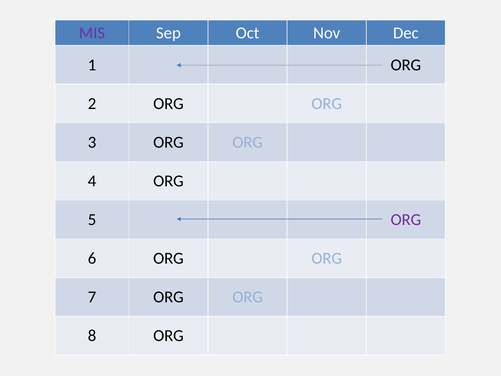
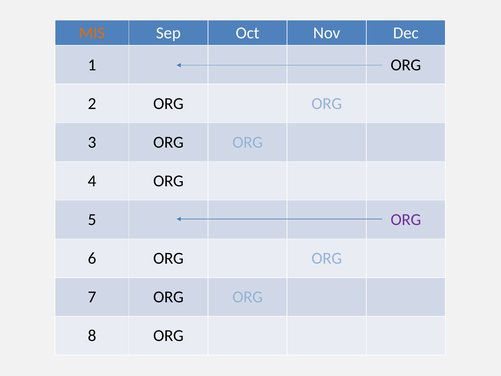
MIS colour: purple -> orange
